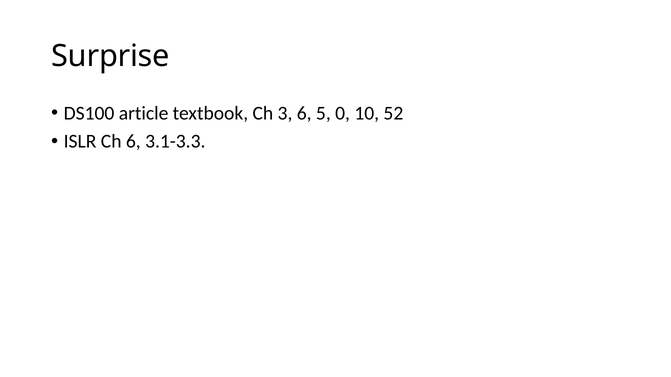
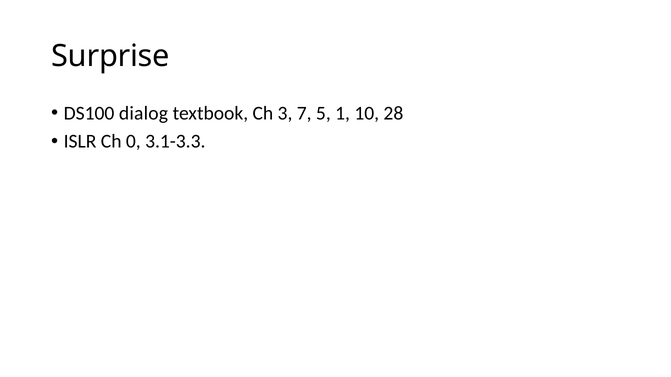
article: article -> dialog
3 6: 6 -> 7
0: 0 -> 1
52: 52 -> 28
Ch 6: 6 -> 0
